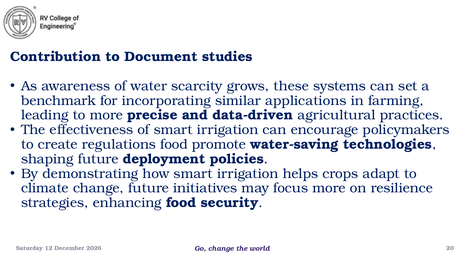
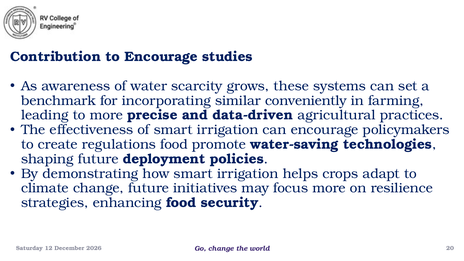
to Document: Document -> Encourage
applications: applications -> conveniently
